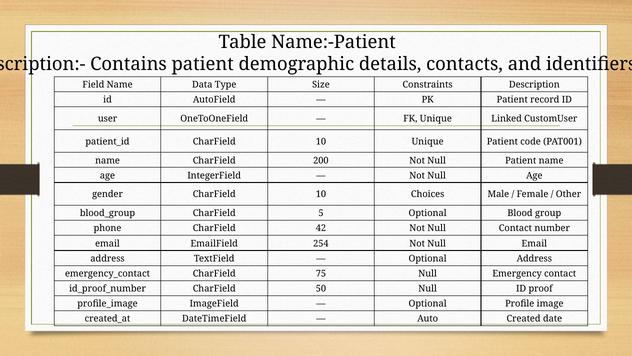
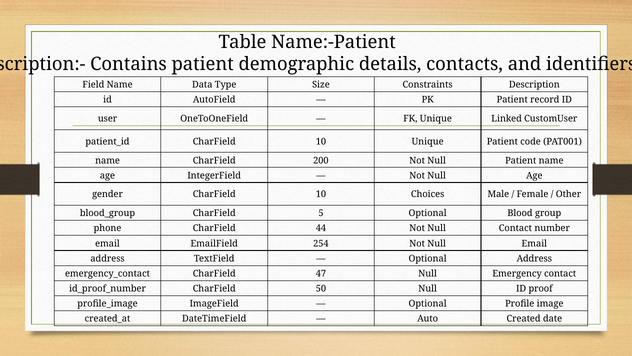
42: 42 -> 44
75: 75 -> 47
